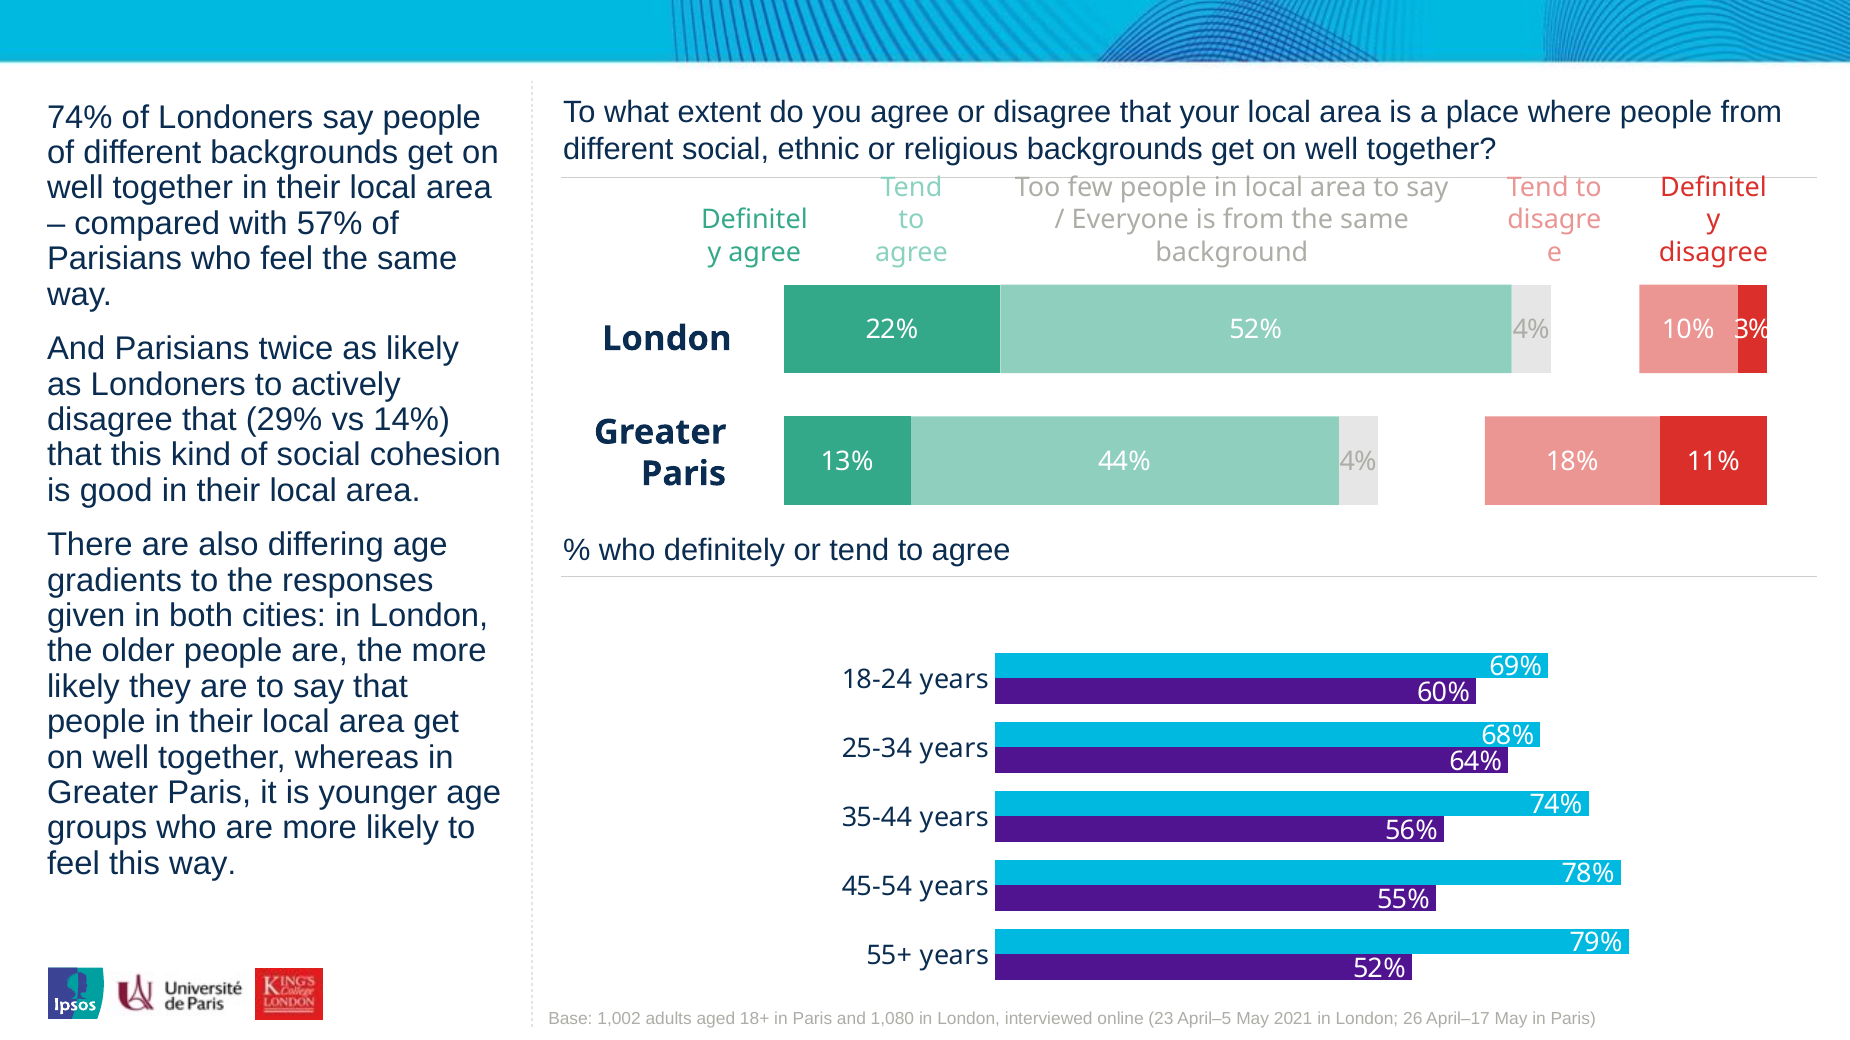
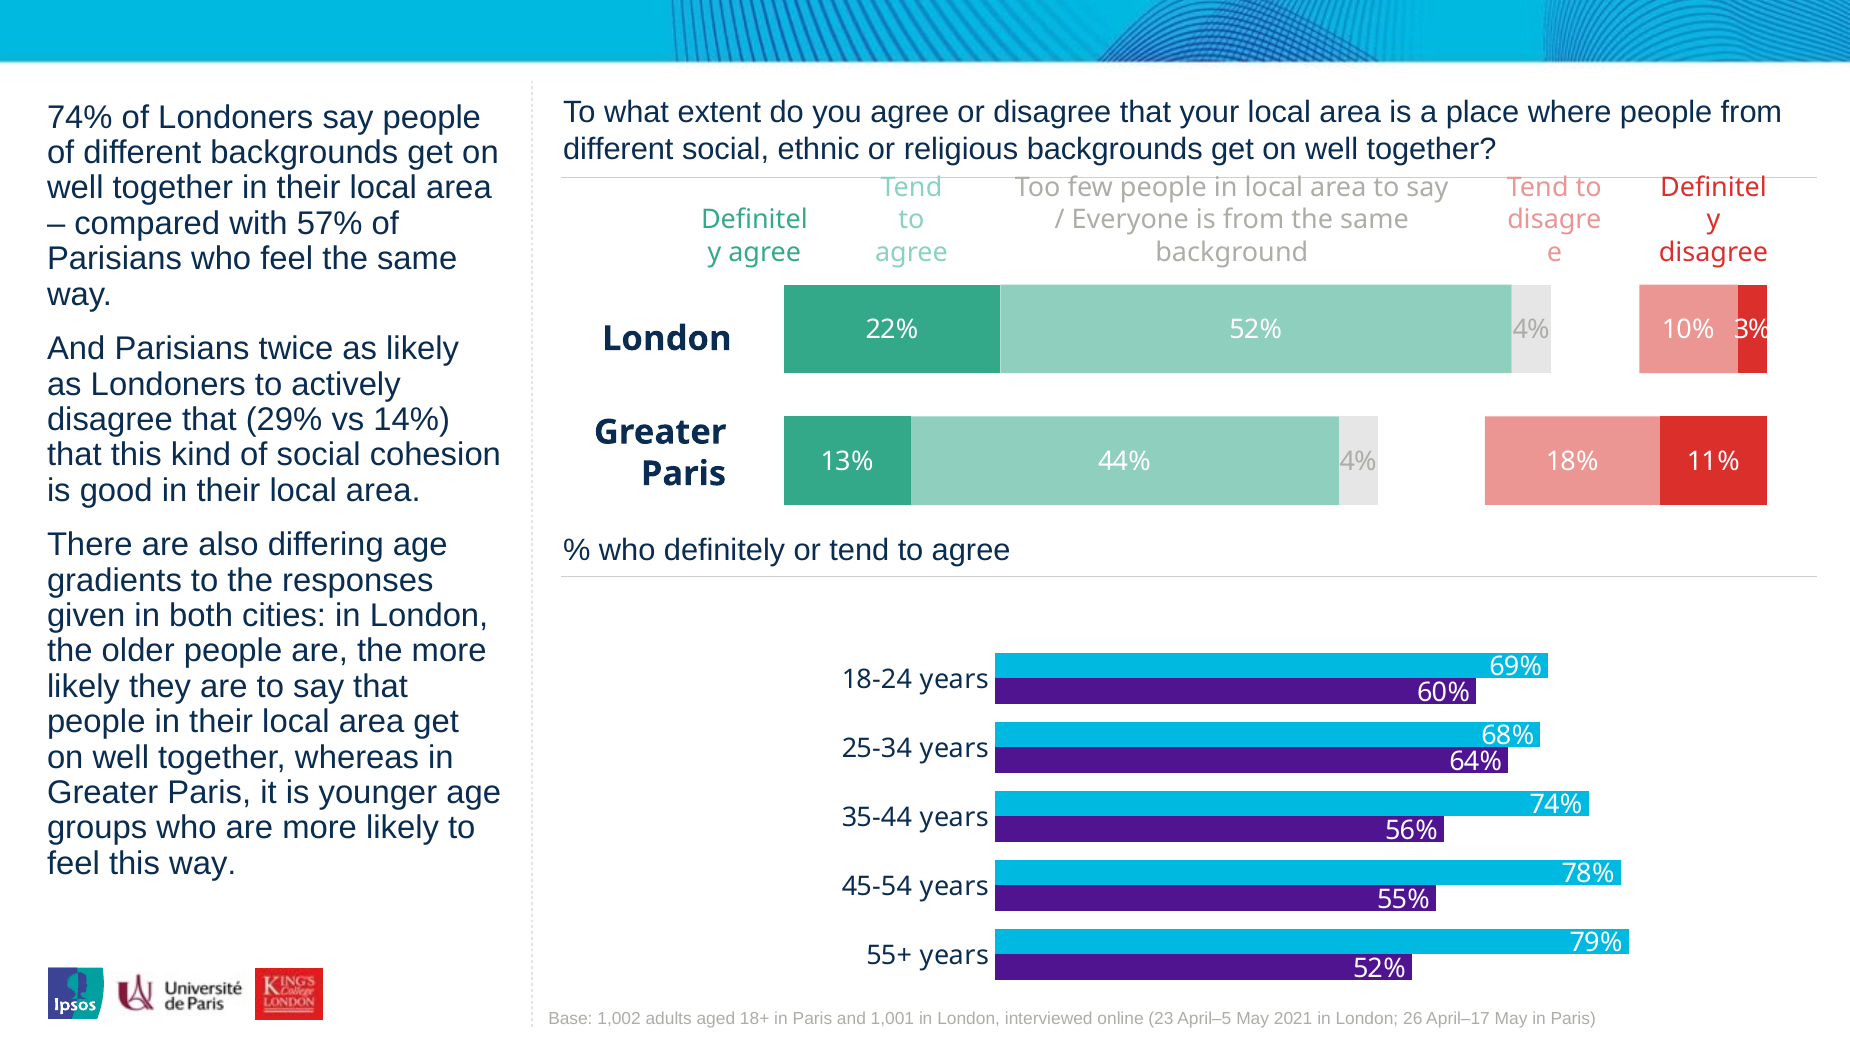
1,080: 1,080 -> 1,001
